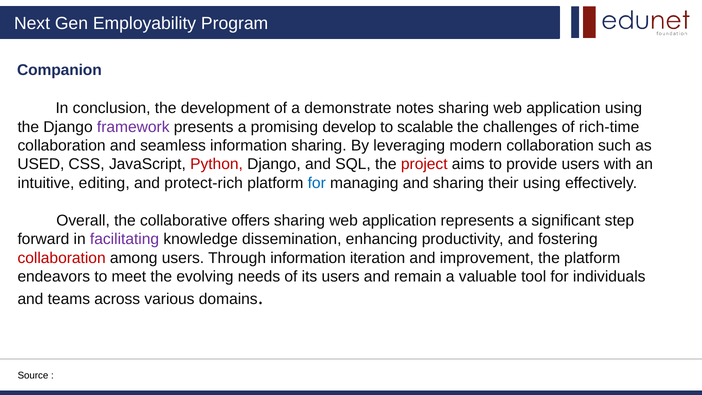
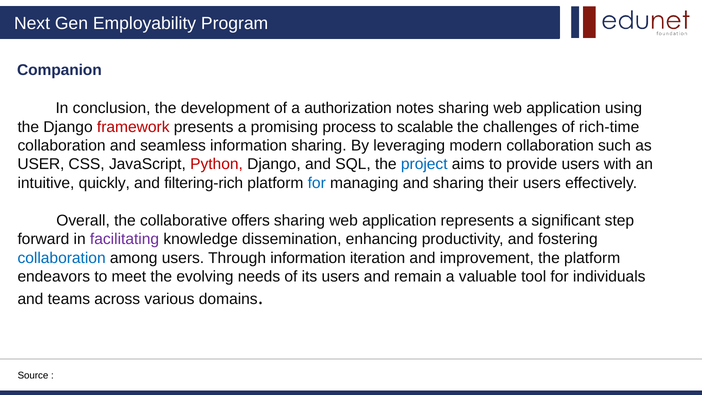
demonstrate: demonstrate -> authorization
framework colour: purple -> red
develop: develop -> process
USED: USED -> USER
project colour: red -> blue
editing: editing -> quickly
protect-rich: protect-rich -> filtering-rich
their using: using -> users
collaboration at (62, 258) colour: red -> blue
